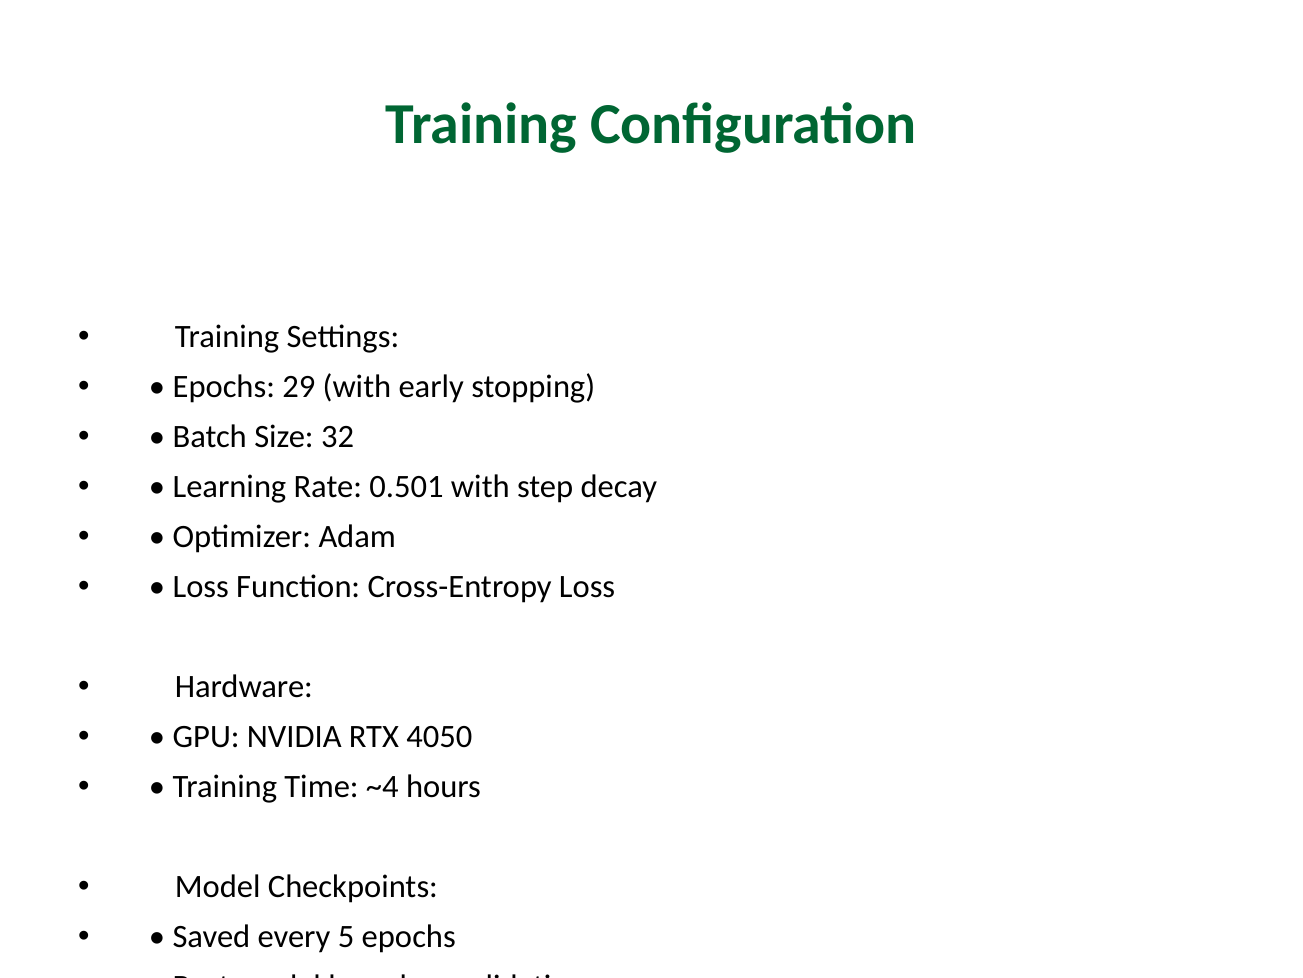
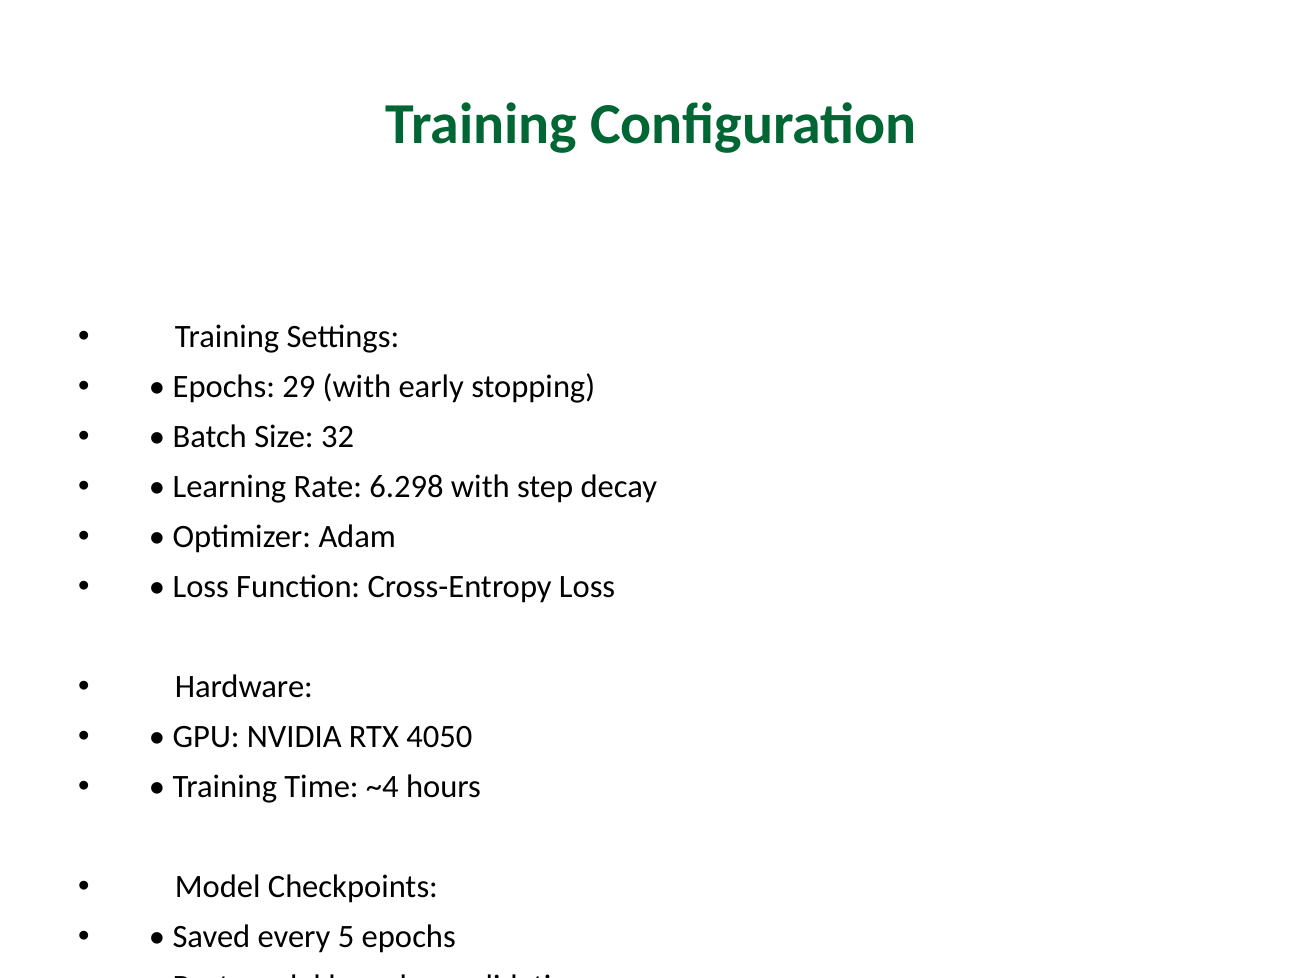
0.501: 0.501 -> 6.298
